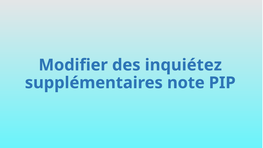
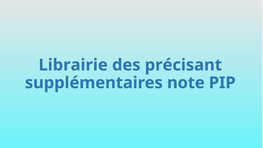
Modifier: Modifier -> Librairie
inquiétez: inquiétez -> précisant
